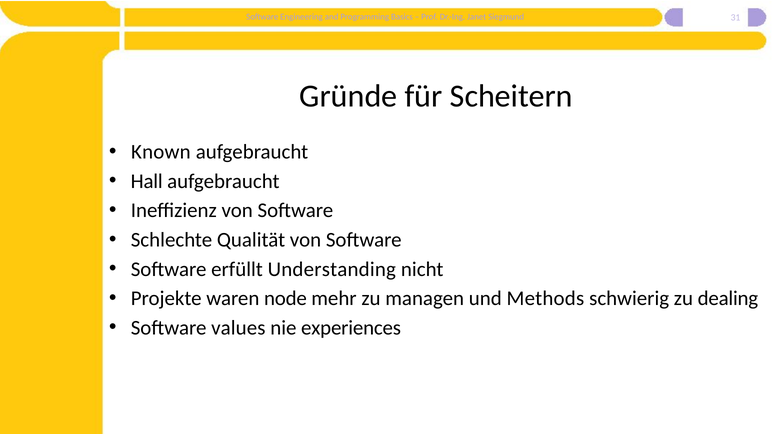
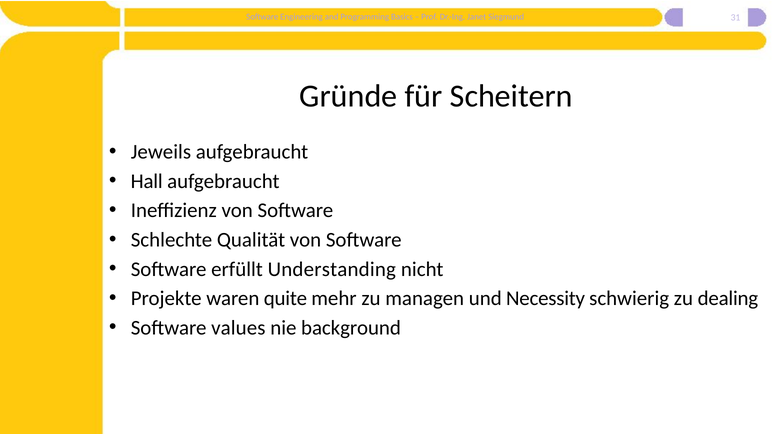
Known: Known -> Jeweils
node: node -> quite
Methods: Methods -> Necessity
experiences: experiences -> background
